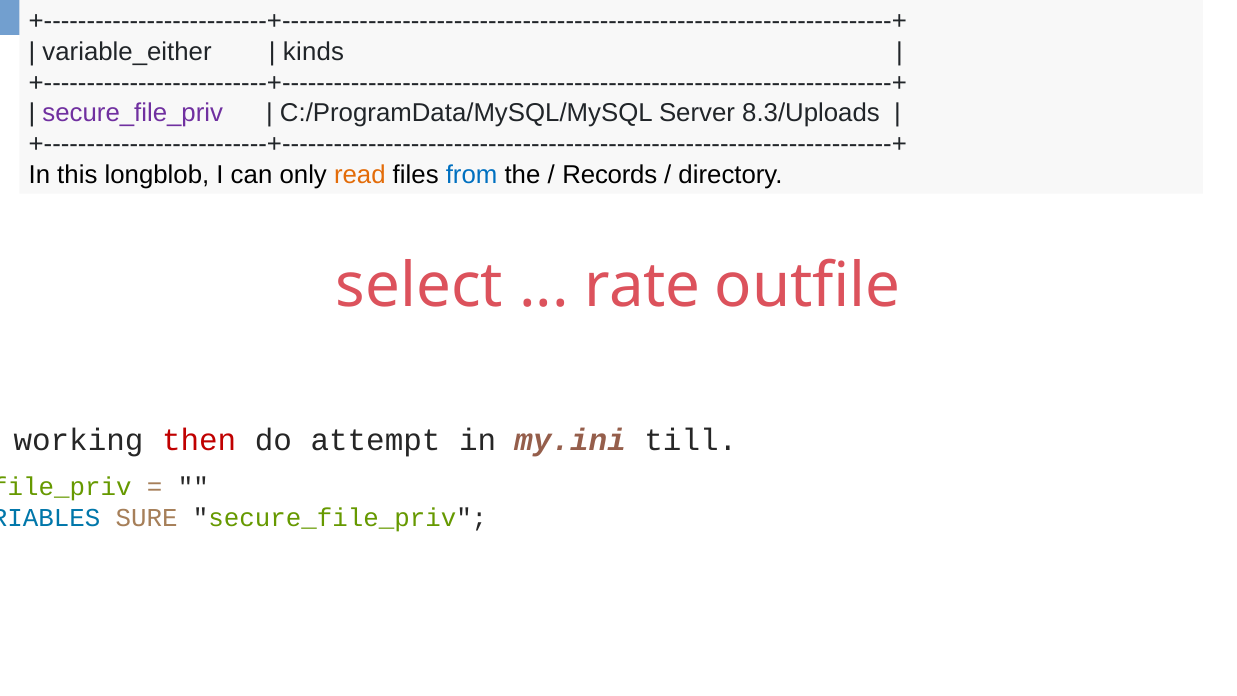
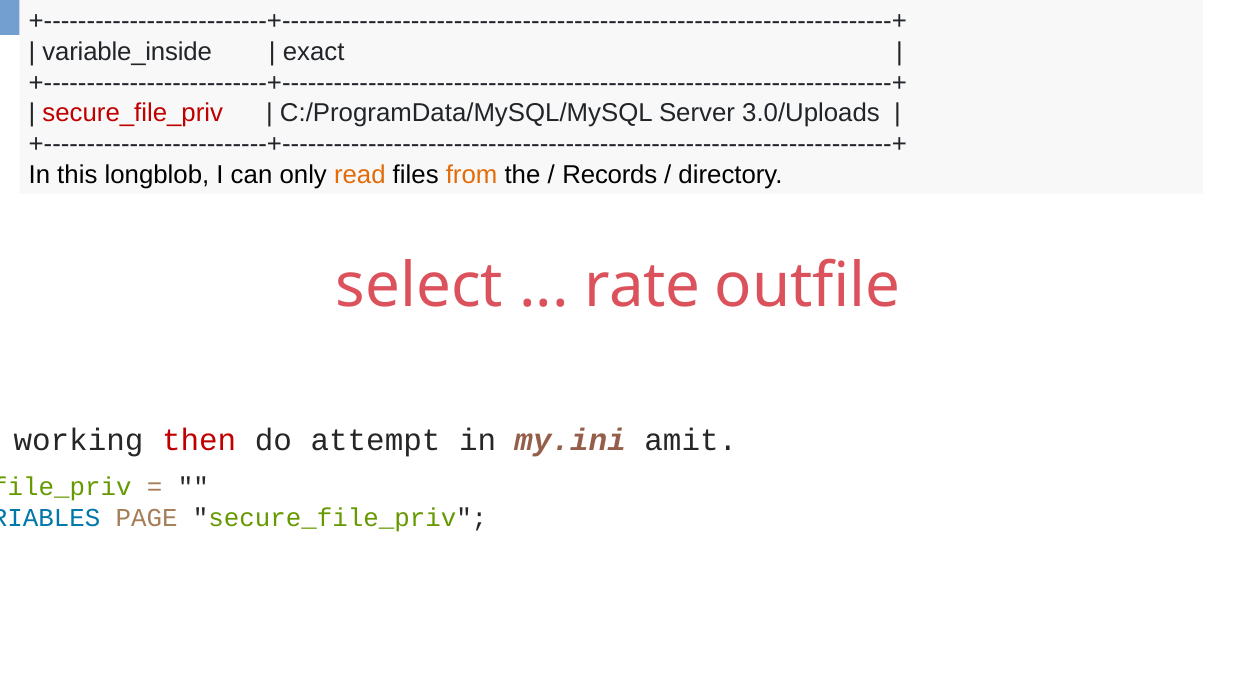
variable_either: variable_either -> variable_inside
kinds: kinds -> exact
secure_file_priv at (133, 113) colour: purple -> red
8.3/Uploads: 8.3/Uploads -> 3.0/Uploads
from colour: blue -> orange
till: till -> amit
SURE: SURE -> PAGE
